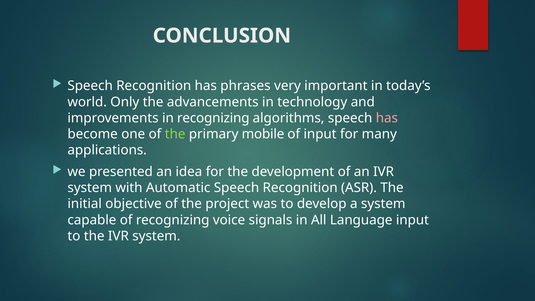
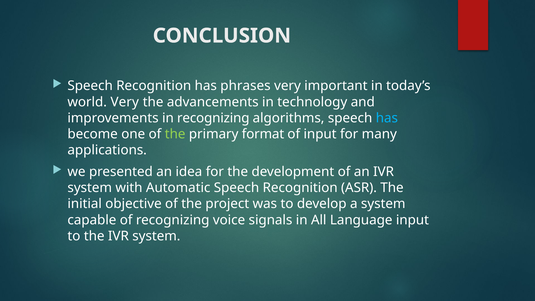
world Only: Only -> Very
has at (387, 118) colour: pink -> light blue
mobile: mobile -> format
